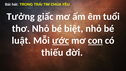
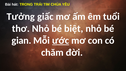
luật: luật -> gian
con underline: present -> none
thiếu: thiếu -> chăm
